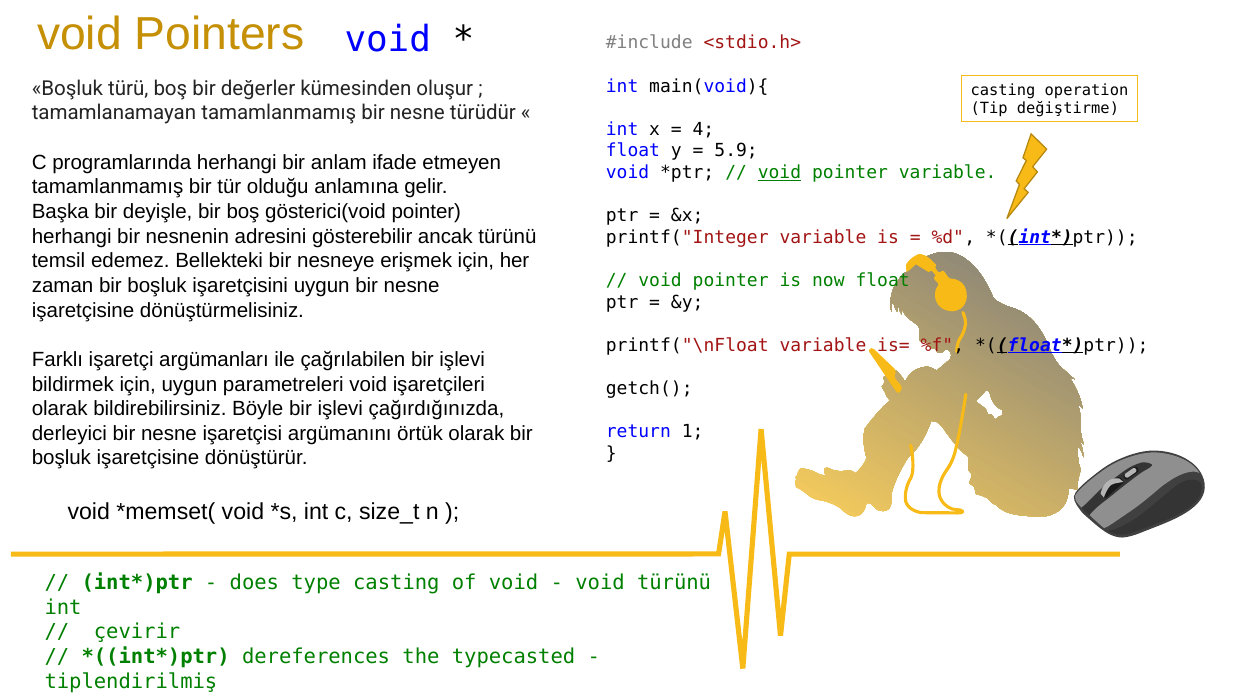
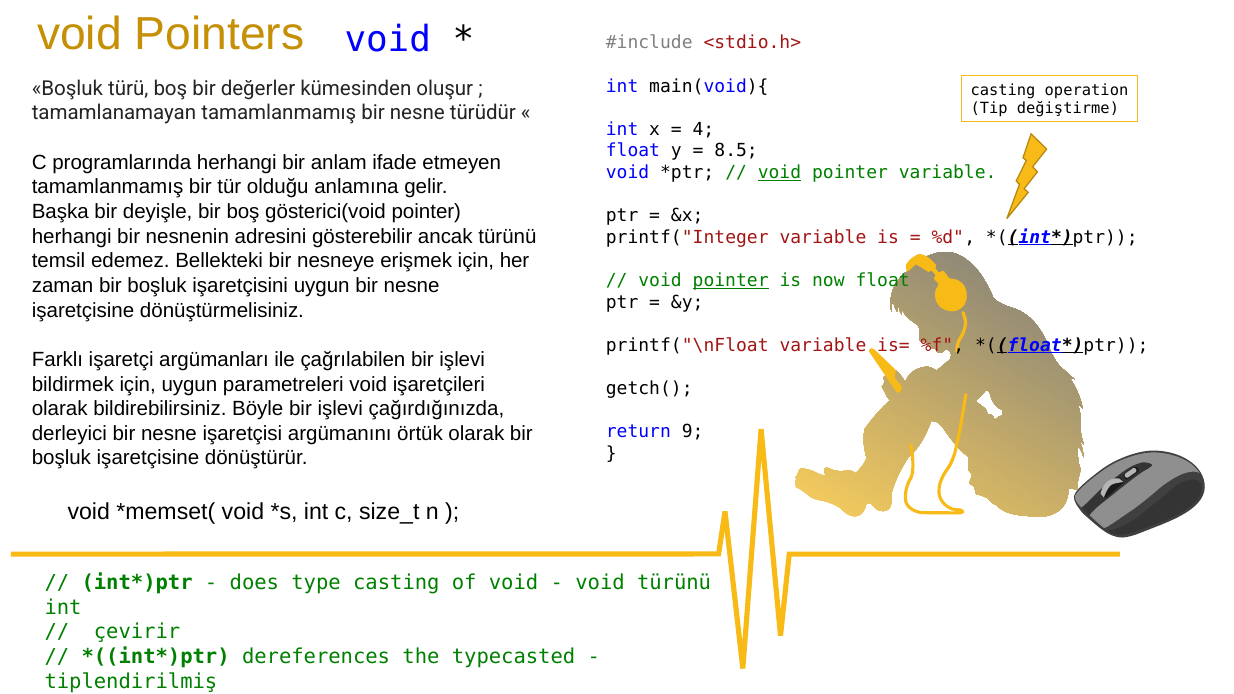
5.9: 5.9 -> 8.5
pointer at (731, 281) underline: none -> present
1: 1 -> 9
